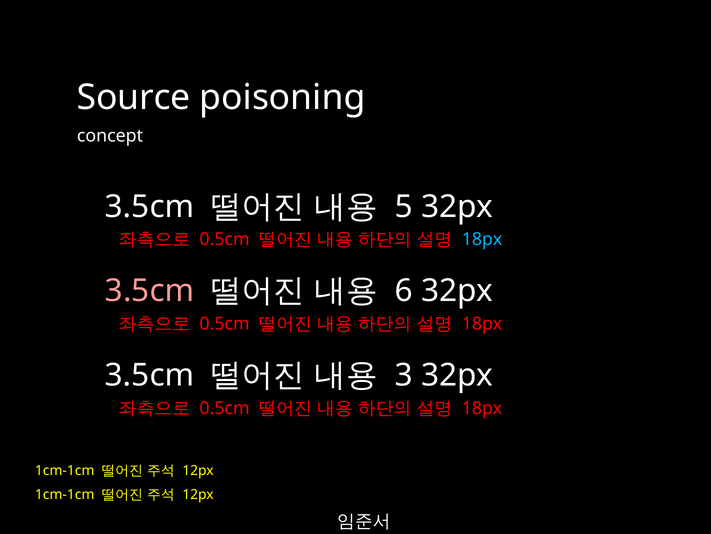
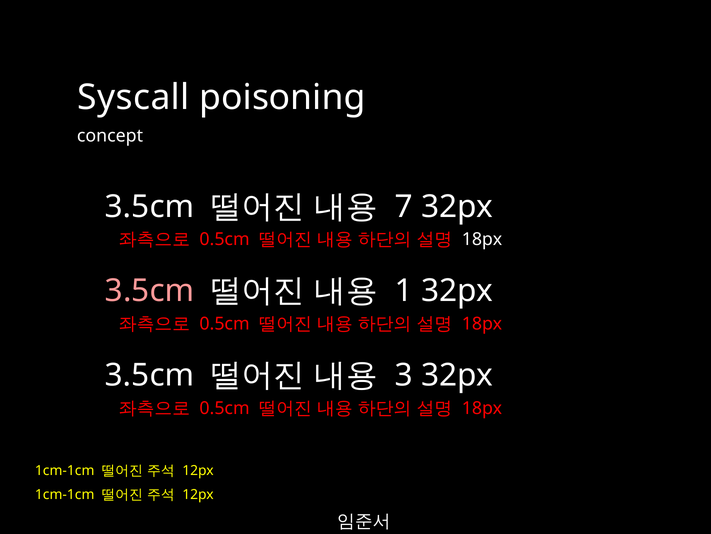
Source: Source -> Syscall
5: 5 -> 7
18px at (482, 239) colour: light blue -> white
6: 6 -> 1
